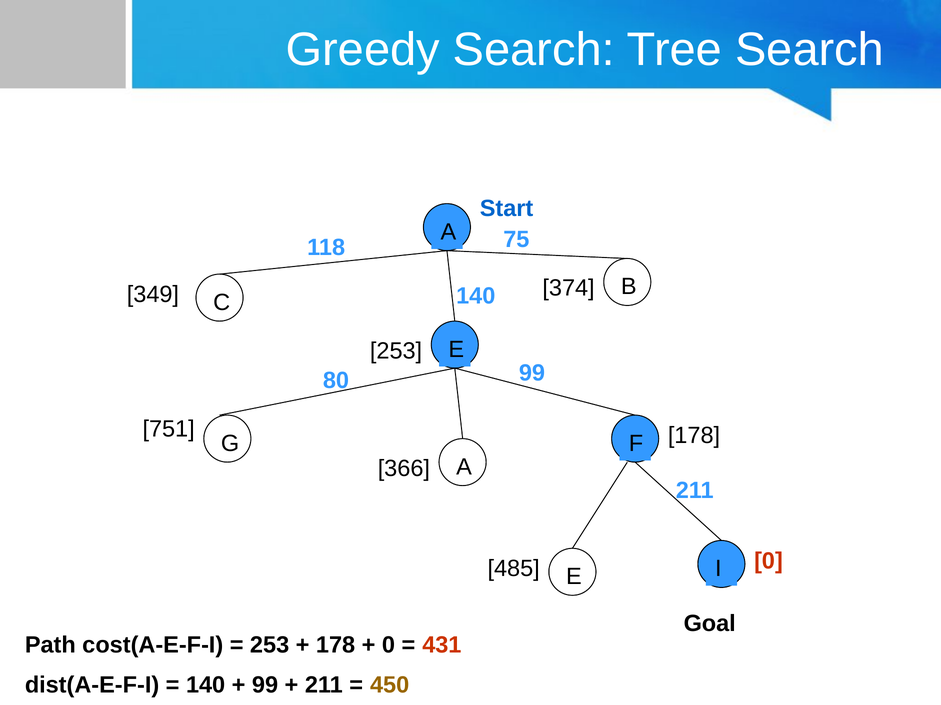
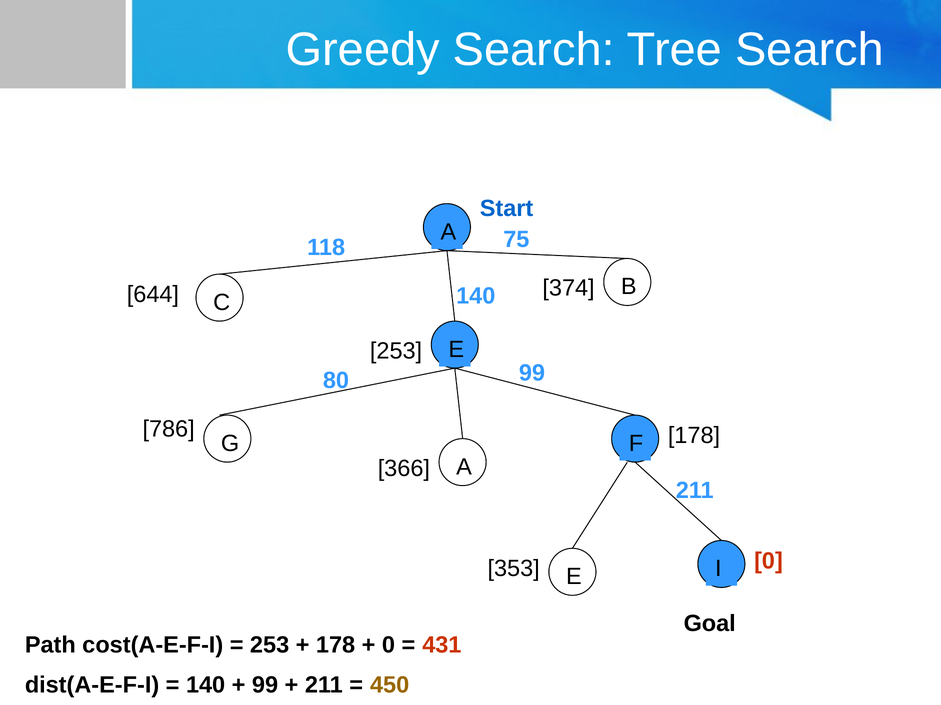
349: 349 -> 644
751: 751 -> 786
485: 485 -> 353
